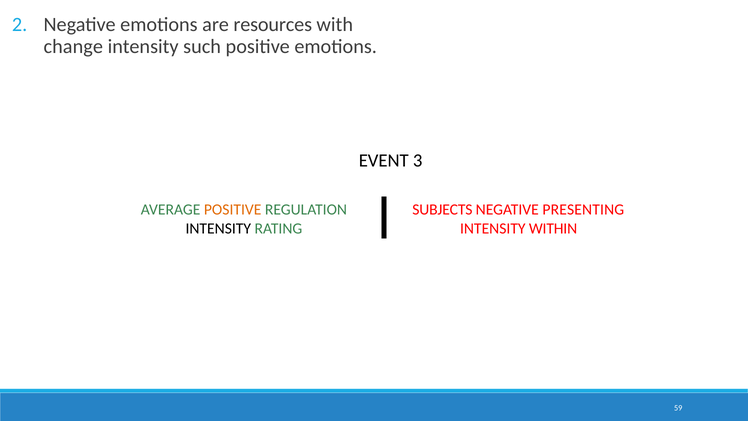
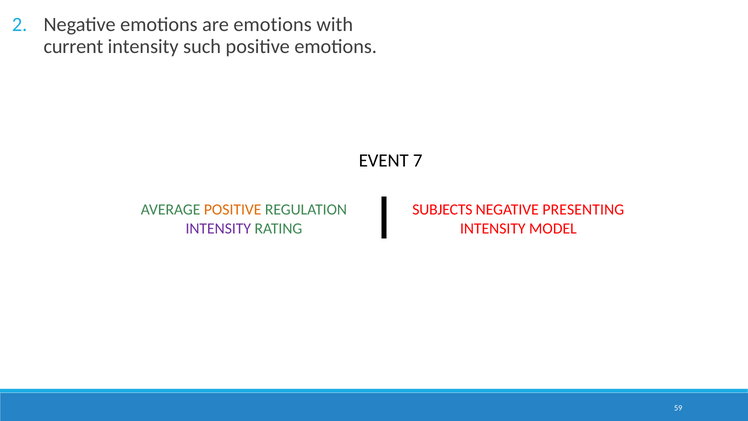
are resources: resources -> emotions
change: change -> current
3: 3 -> 7
INTENSITY at (218, 228) colour: black -> purple
WITHIN: WITHIN -> MODEL
